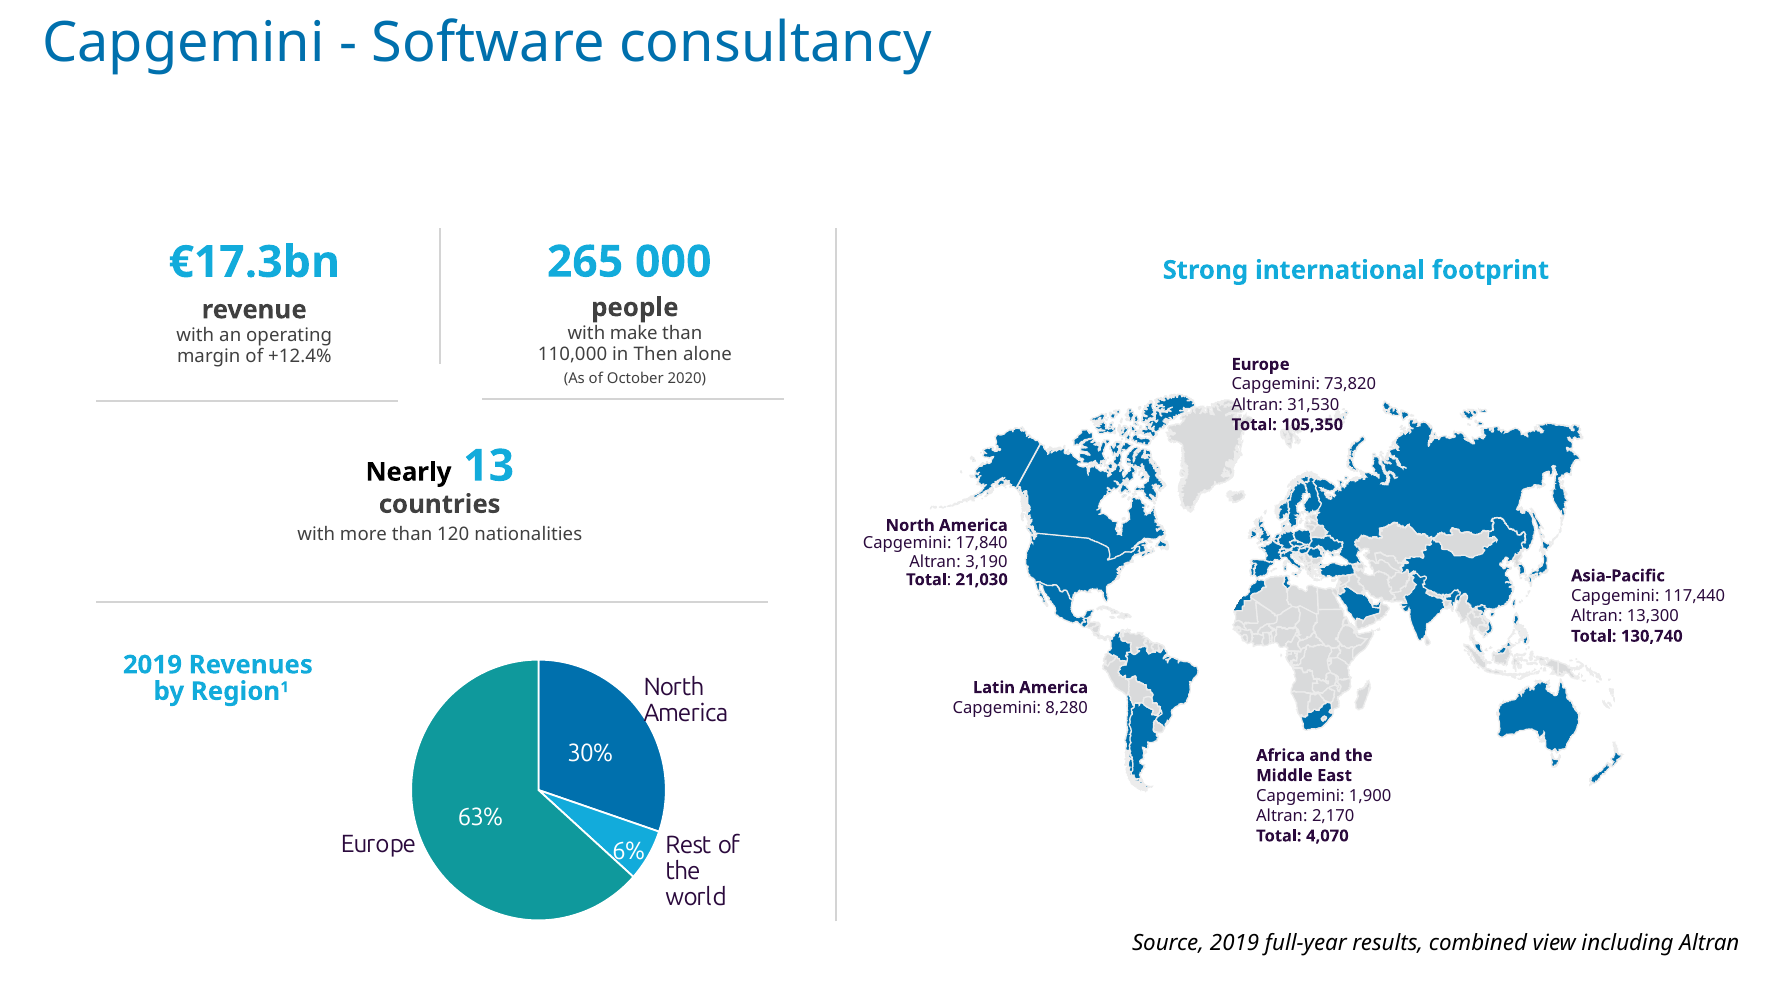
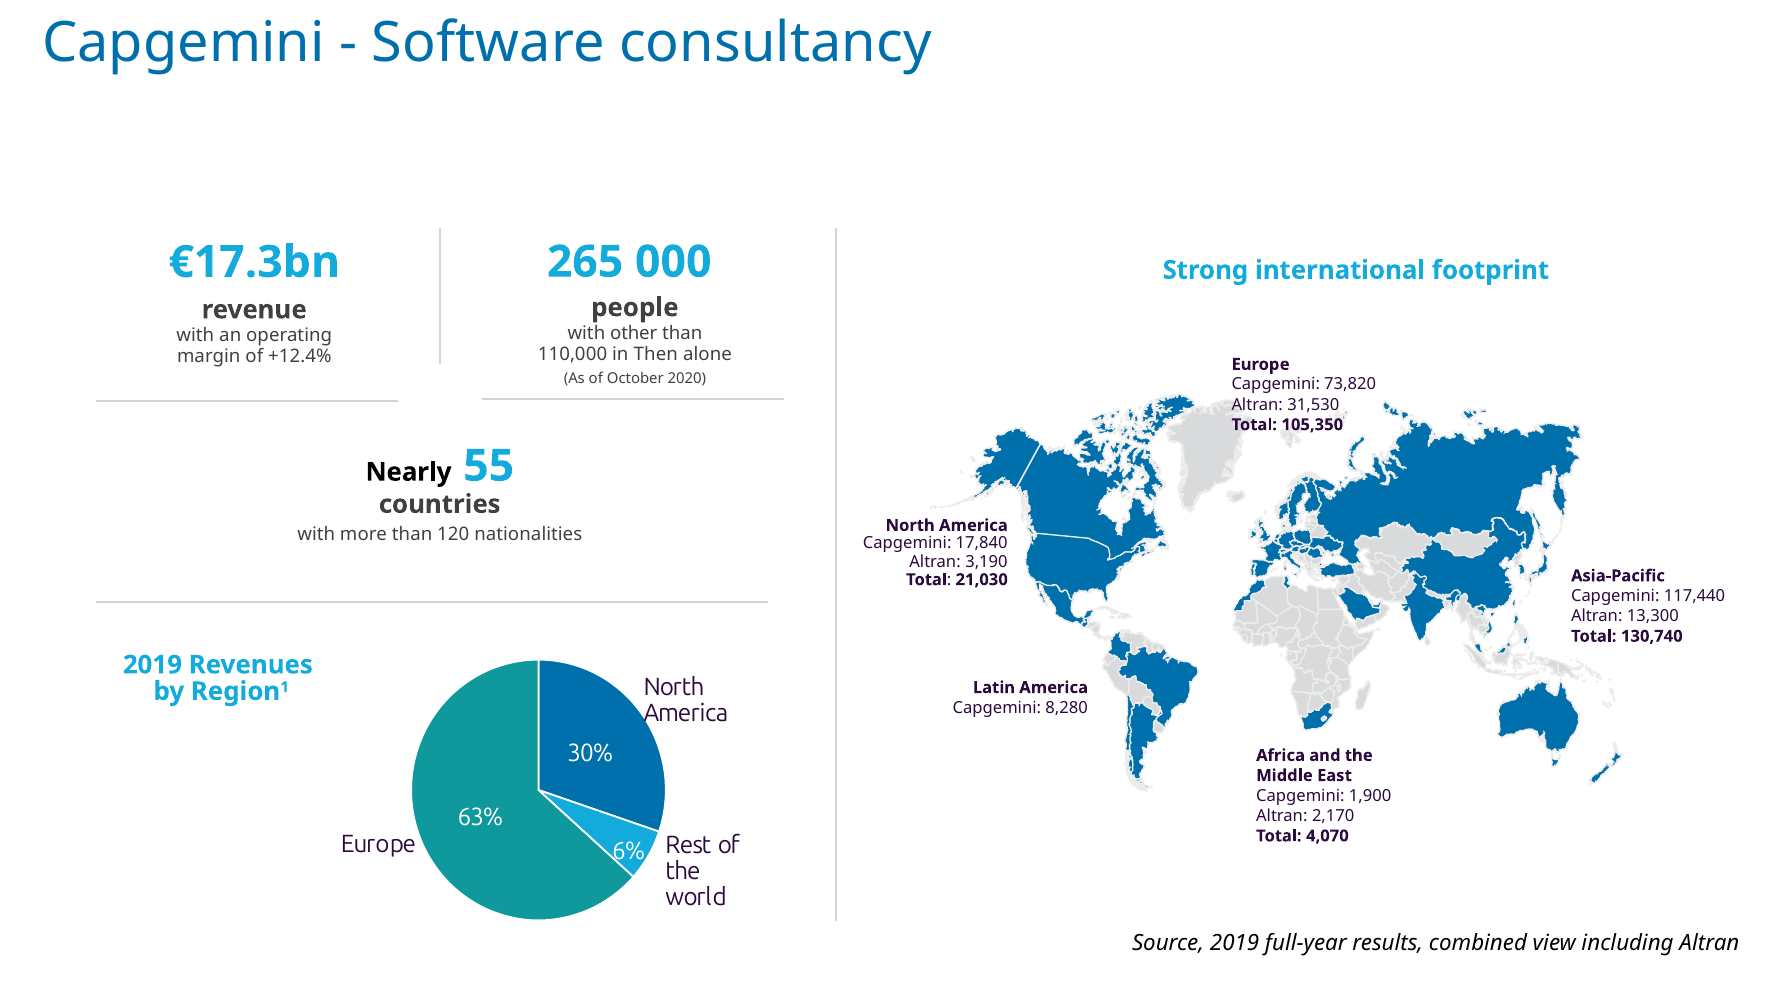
make: make -> other
13: 13 -> 55
